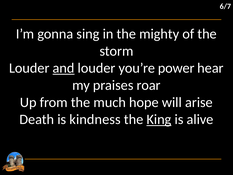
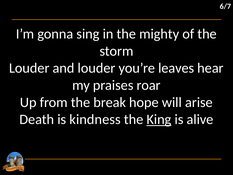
and underline: present -> none
power: power -> leaves
much: much -> break
